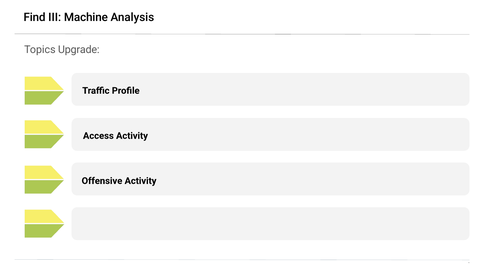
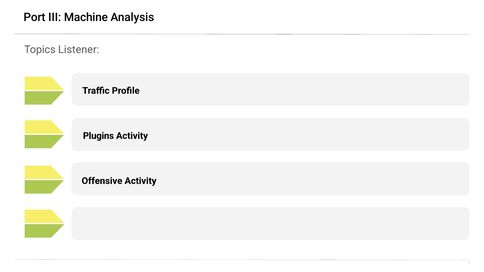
Find: Find -> Port
Upgrade: Upgrade -> Listener
Access: Access -> Plugins
